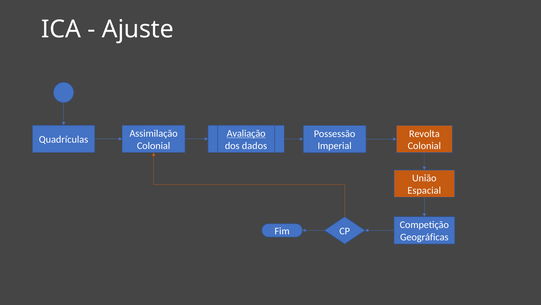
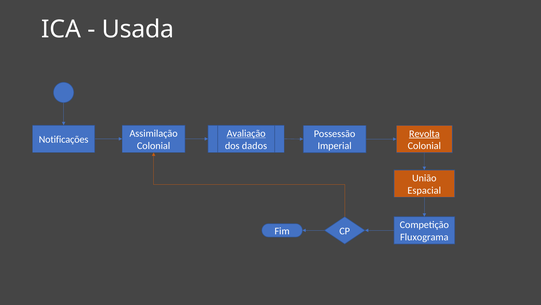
Ajuste: Ajuste -> Usada
Revolta underline: none -> present
Quadrículas: Quadrículas -> Notificações
Geográficas: Geográficas -> Fluxograma
